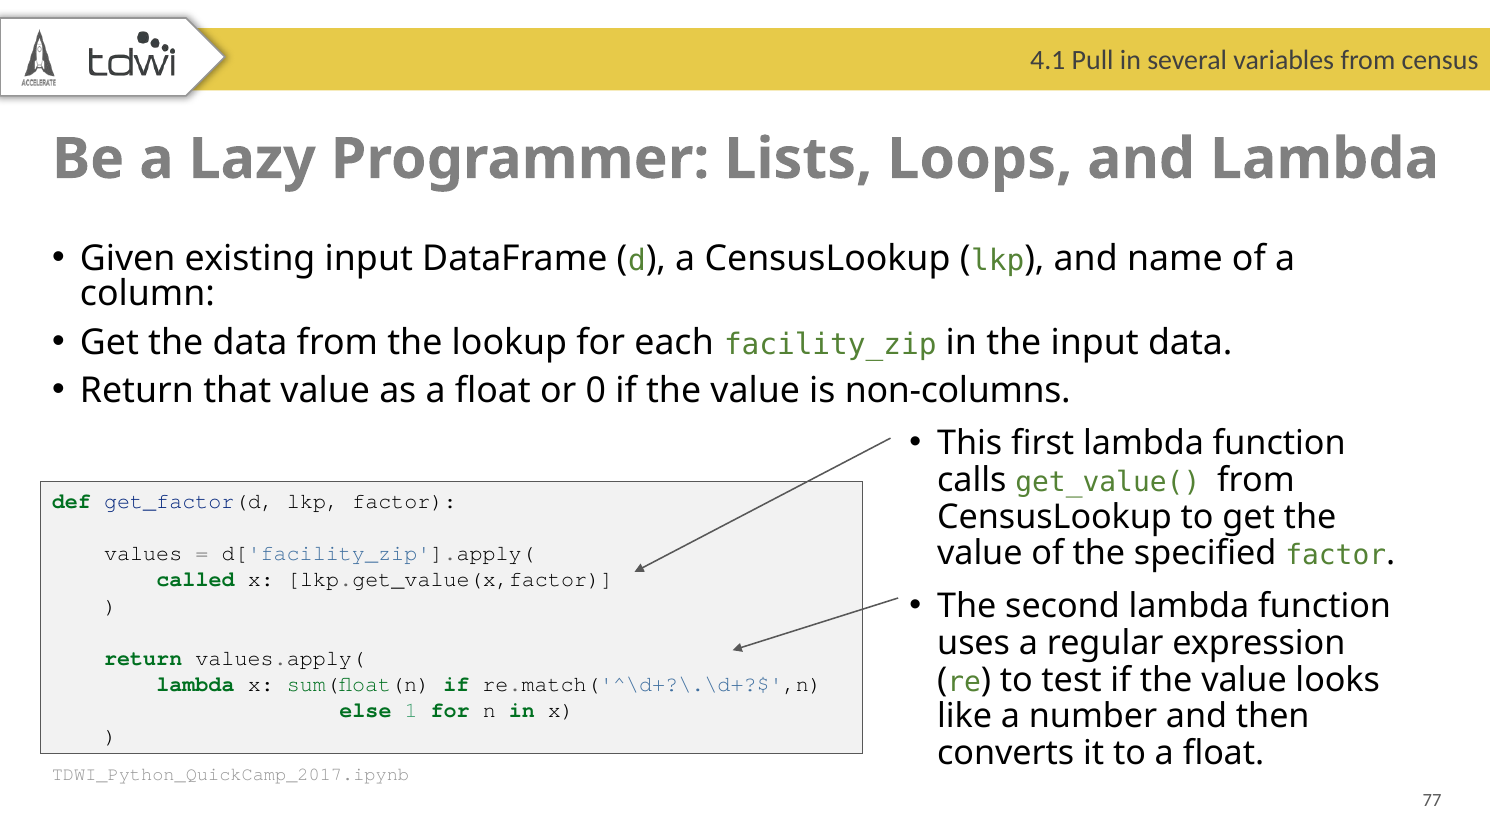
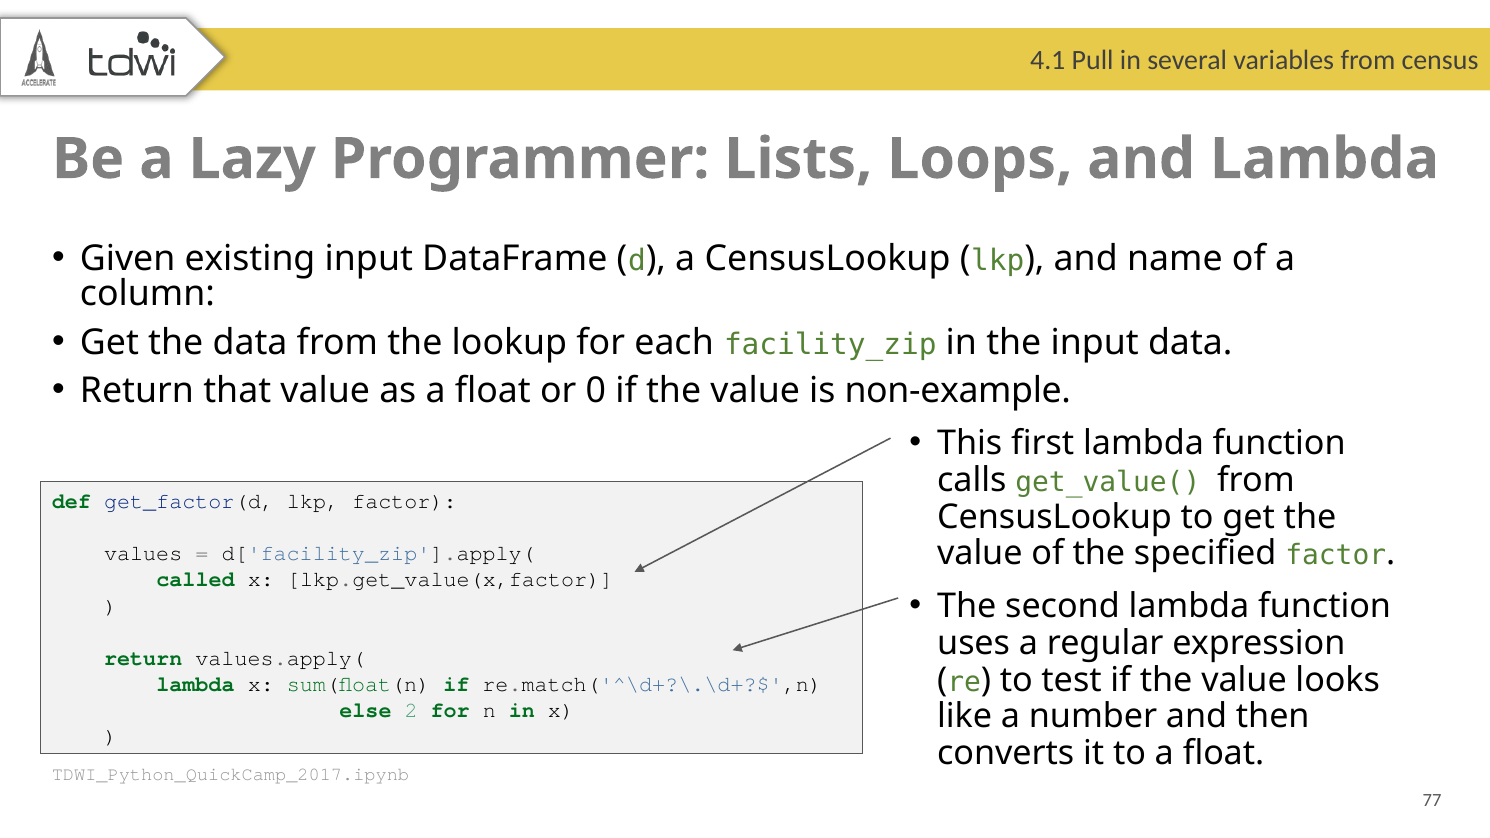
non-columns: non-columns -> non-example
1: 1 -> 2
